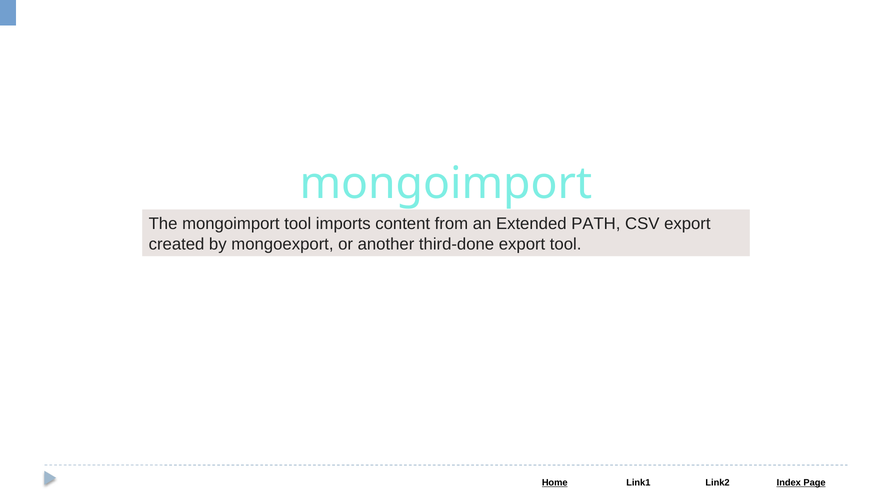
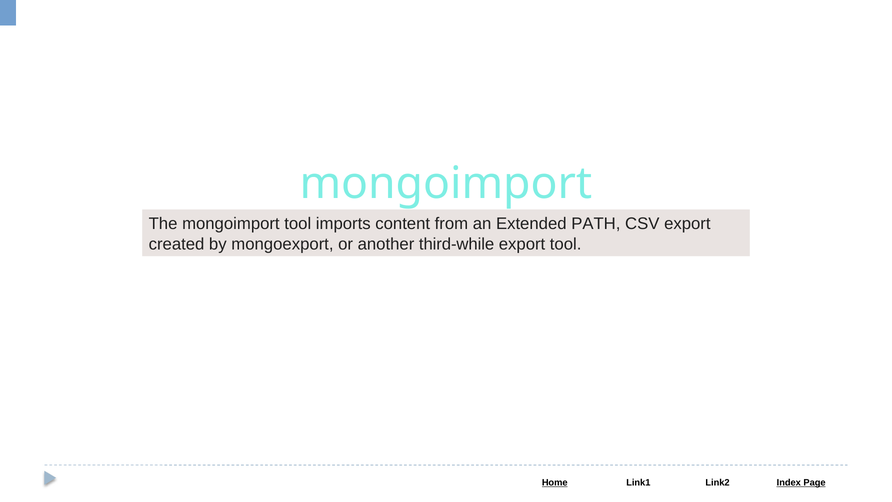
third-done: third-done -> third-while
